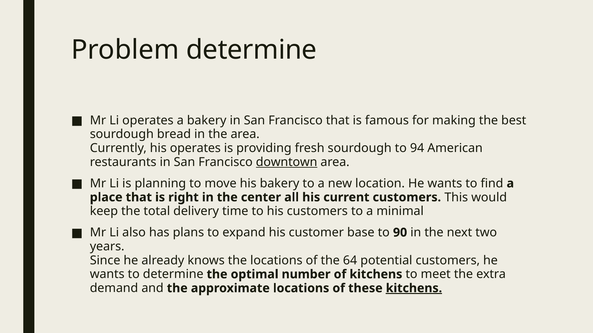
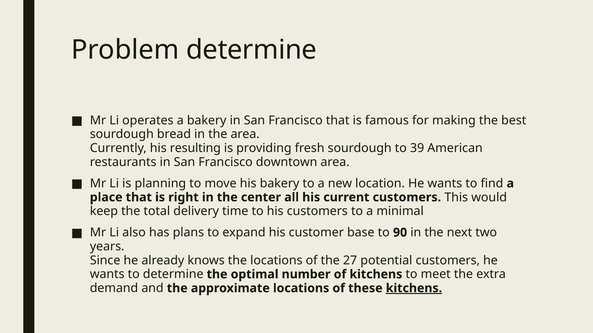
his operates: operates -> resulting
94: 94 -> 39
downtown underline: present -> none
64: 64 -> 27
